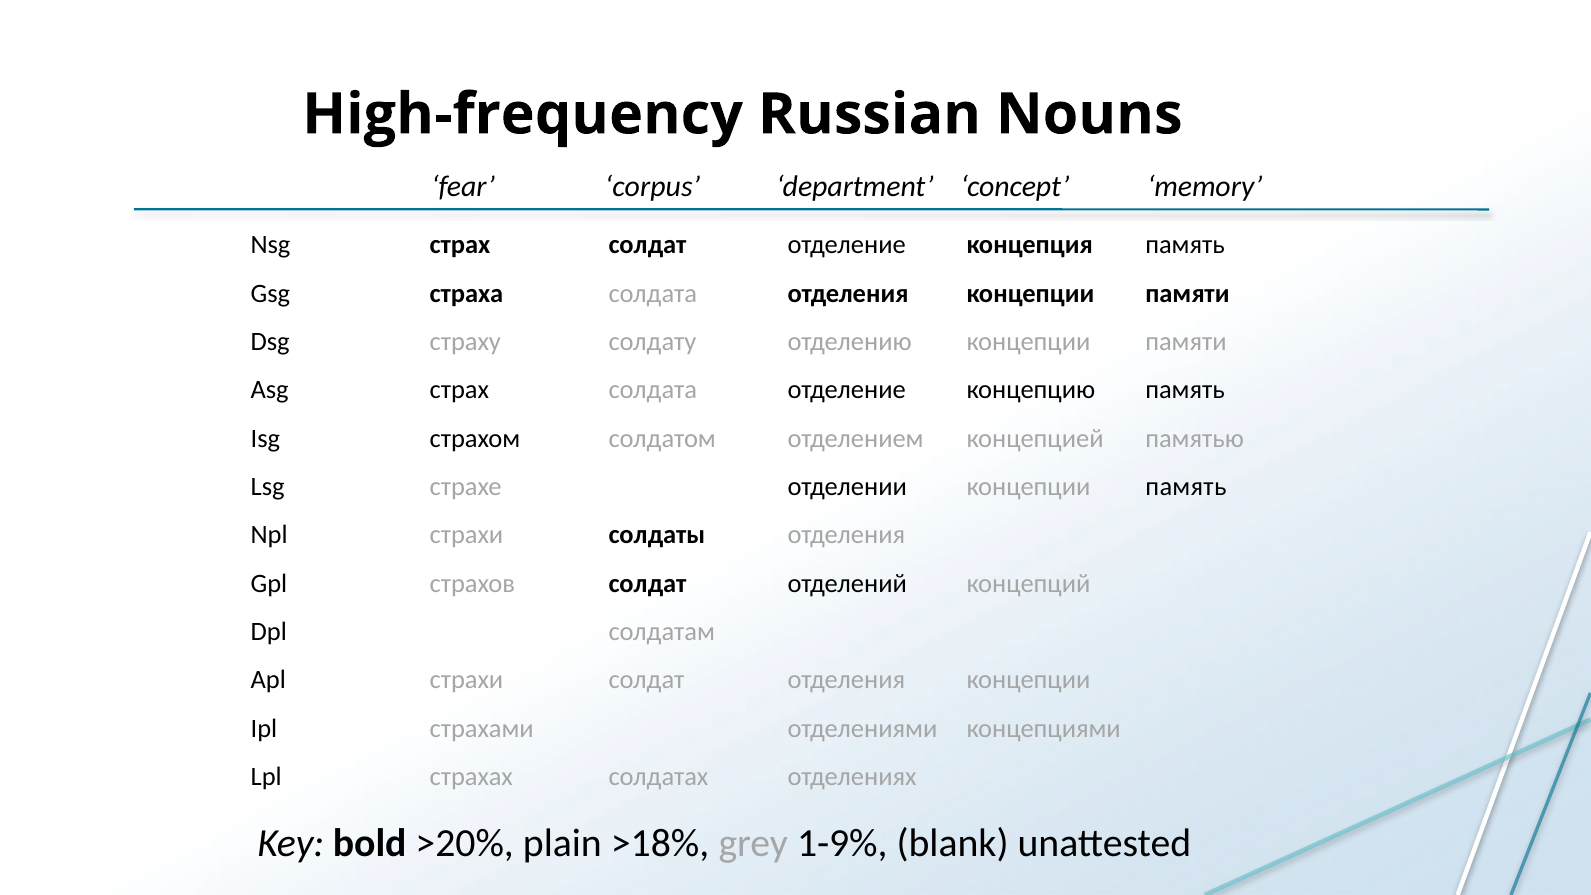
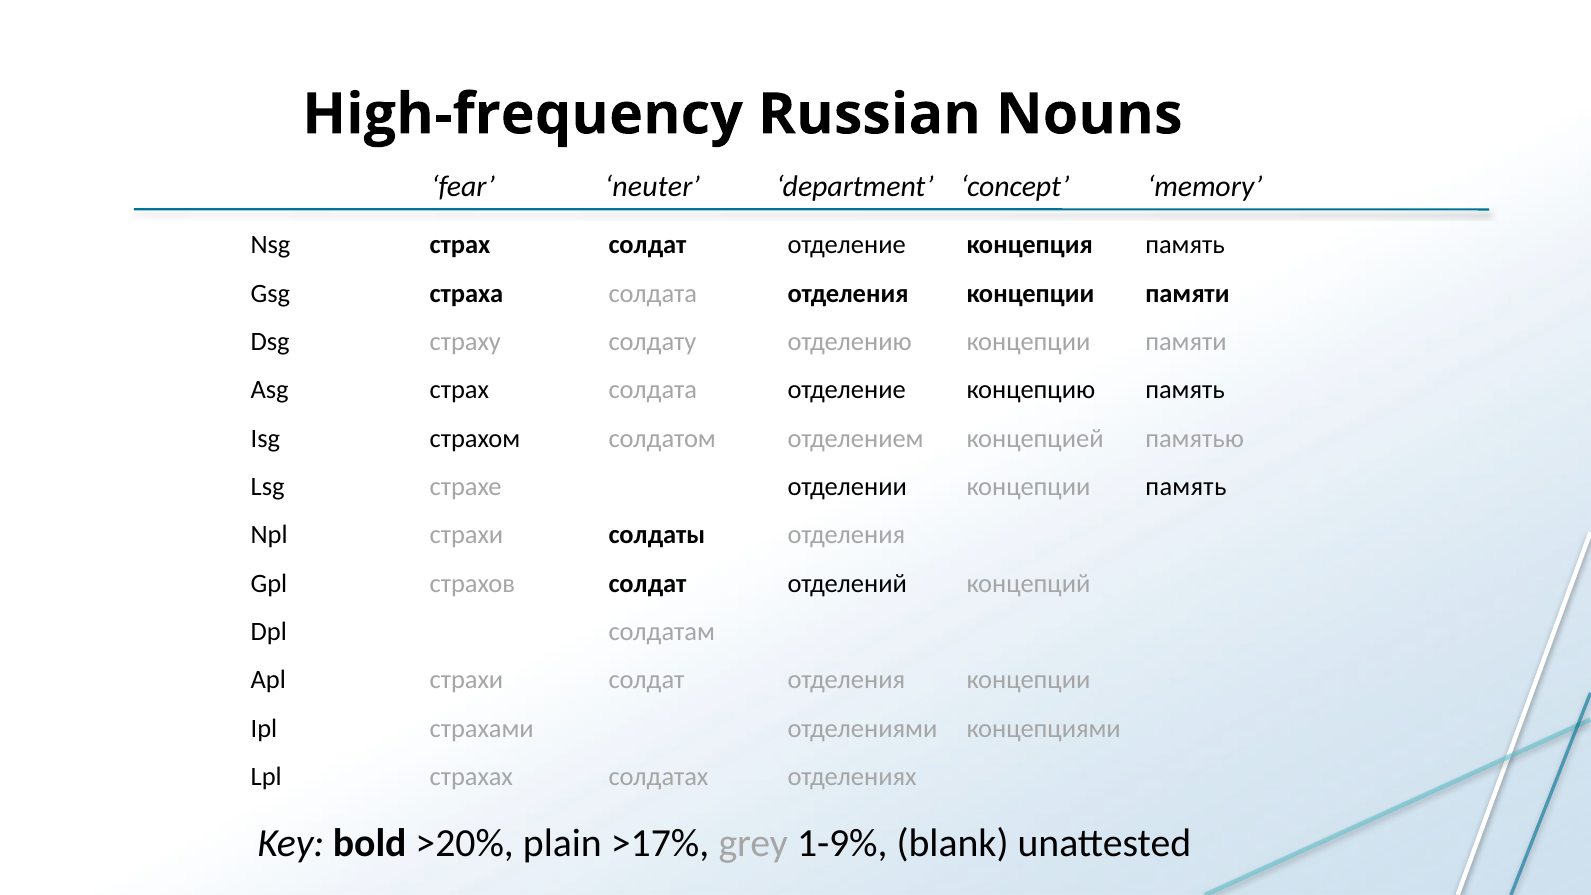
corpus: corpus -> neuter
>18%: >18% -> >17%
